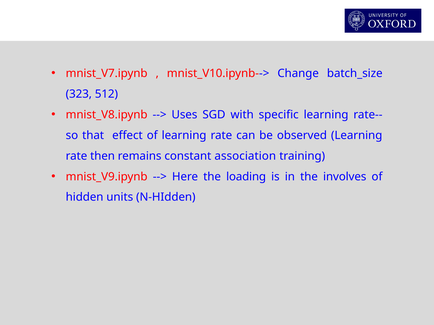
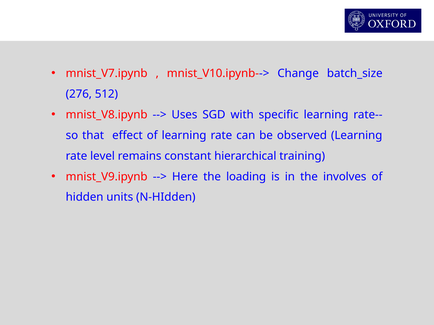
323: 323 -> 276
then: then -> level
association: association -> hierarchical
